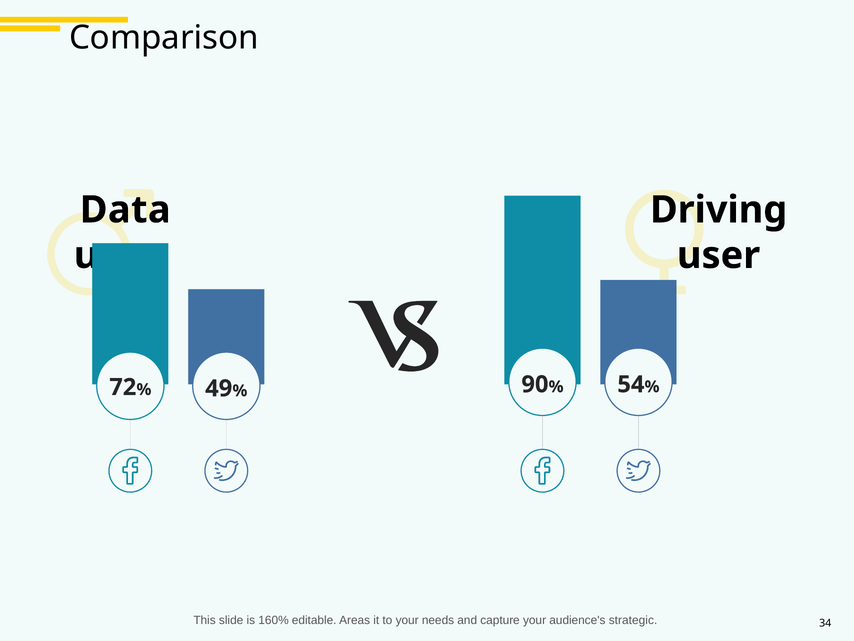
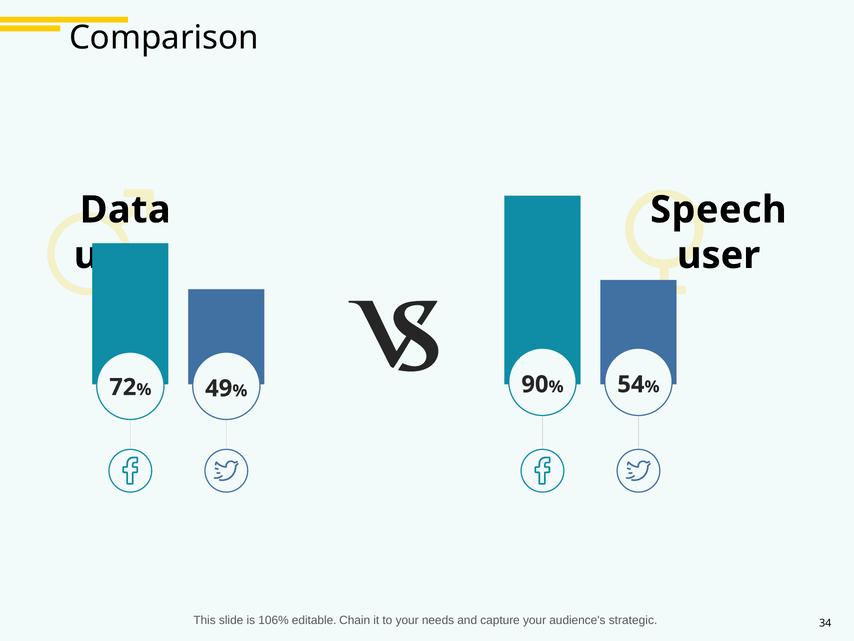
Driving: Driving -> Speech
160%: 160% -> 106%
Areas: Areas -> Chain
